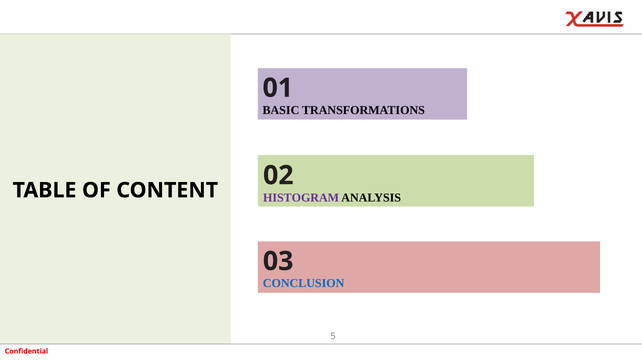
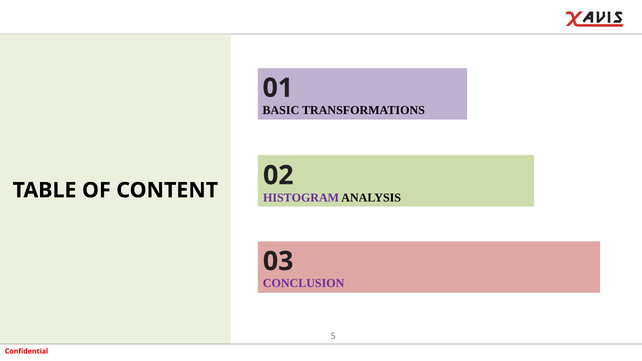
CONCLUSION colour: blue -> purple
